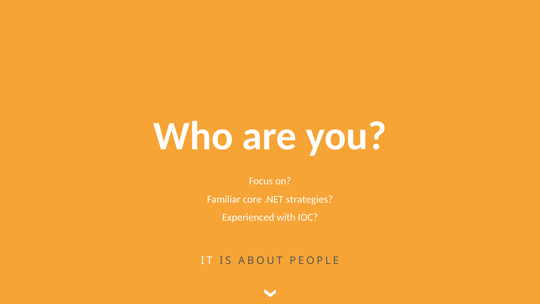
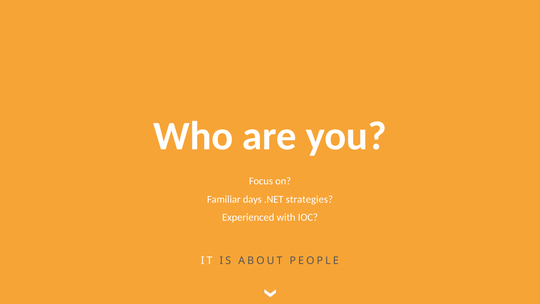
core: core -> days
